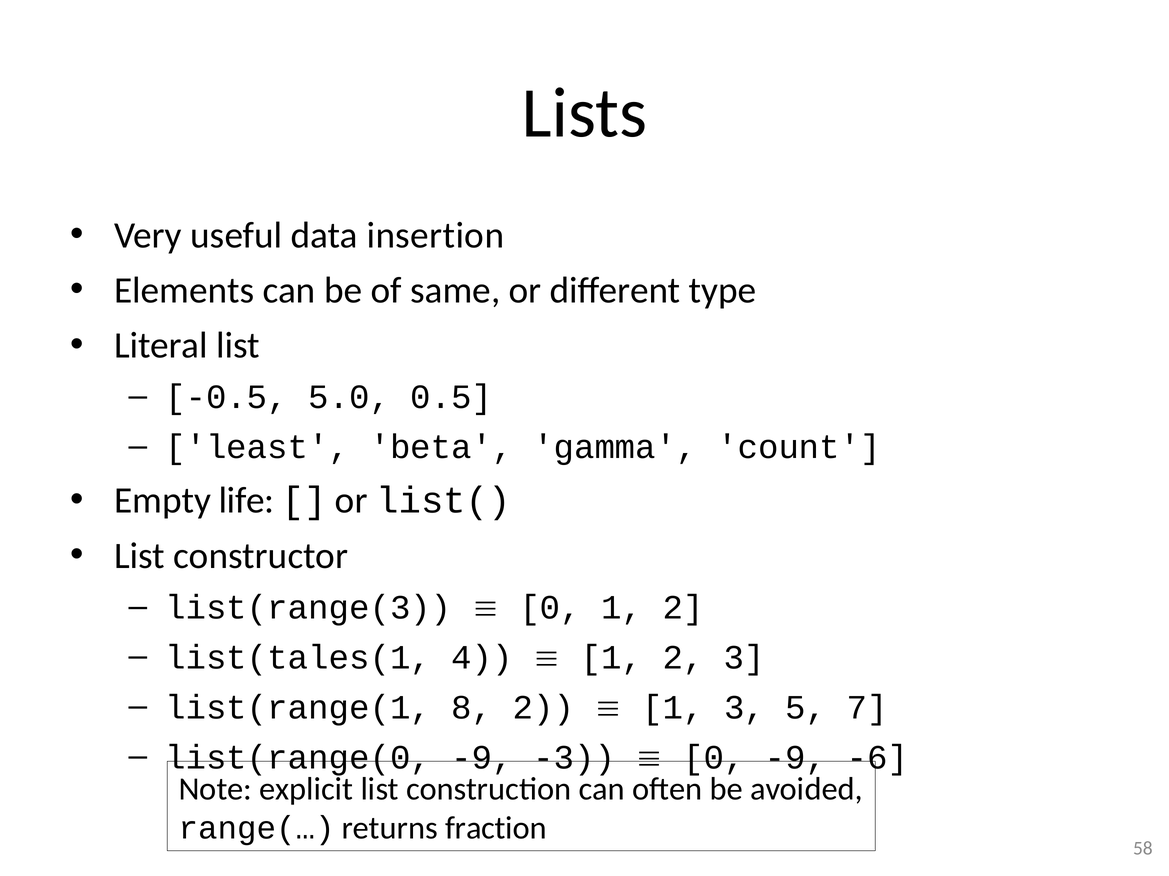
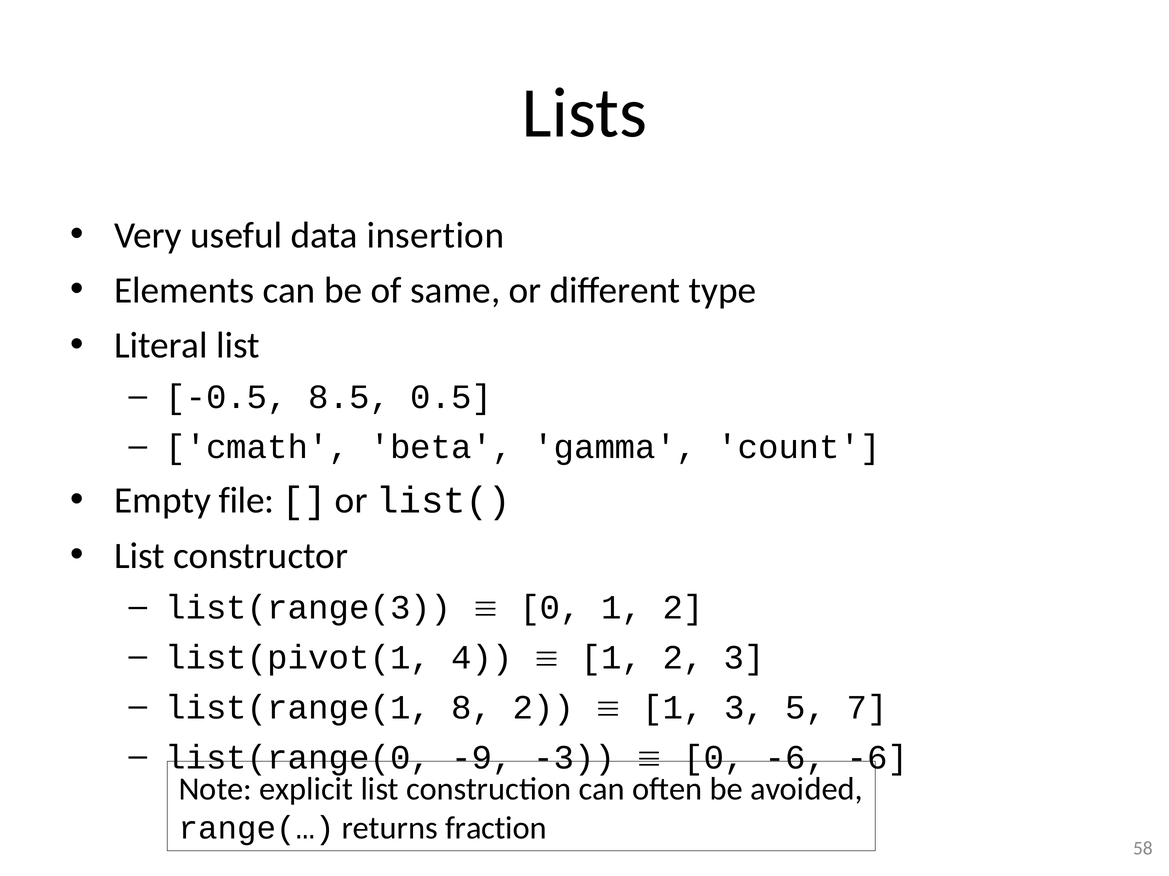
5.0: 5.0 -> 8.5
least: least -> cmath
life: life -> file
list(tales(1: list(tales(1 -> list(pivot(1
0 -9: -9 -> -6
